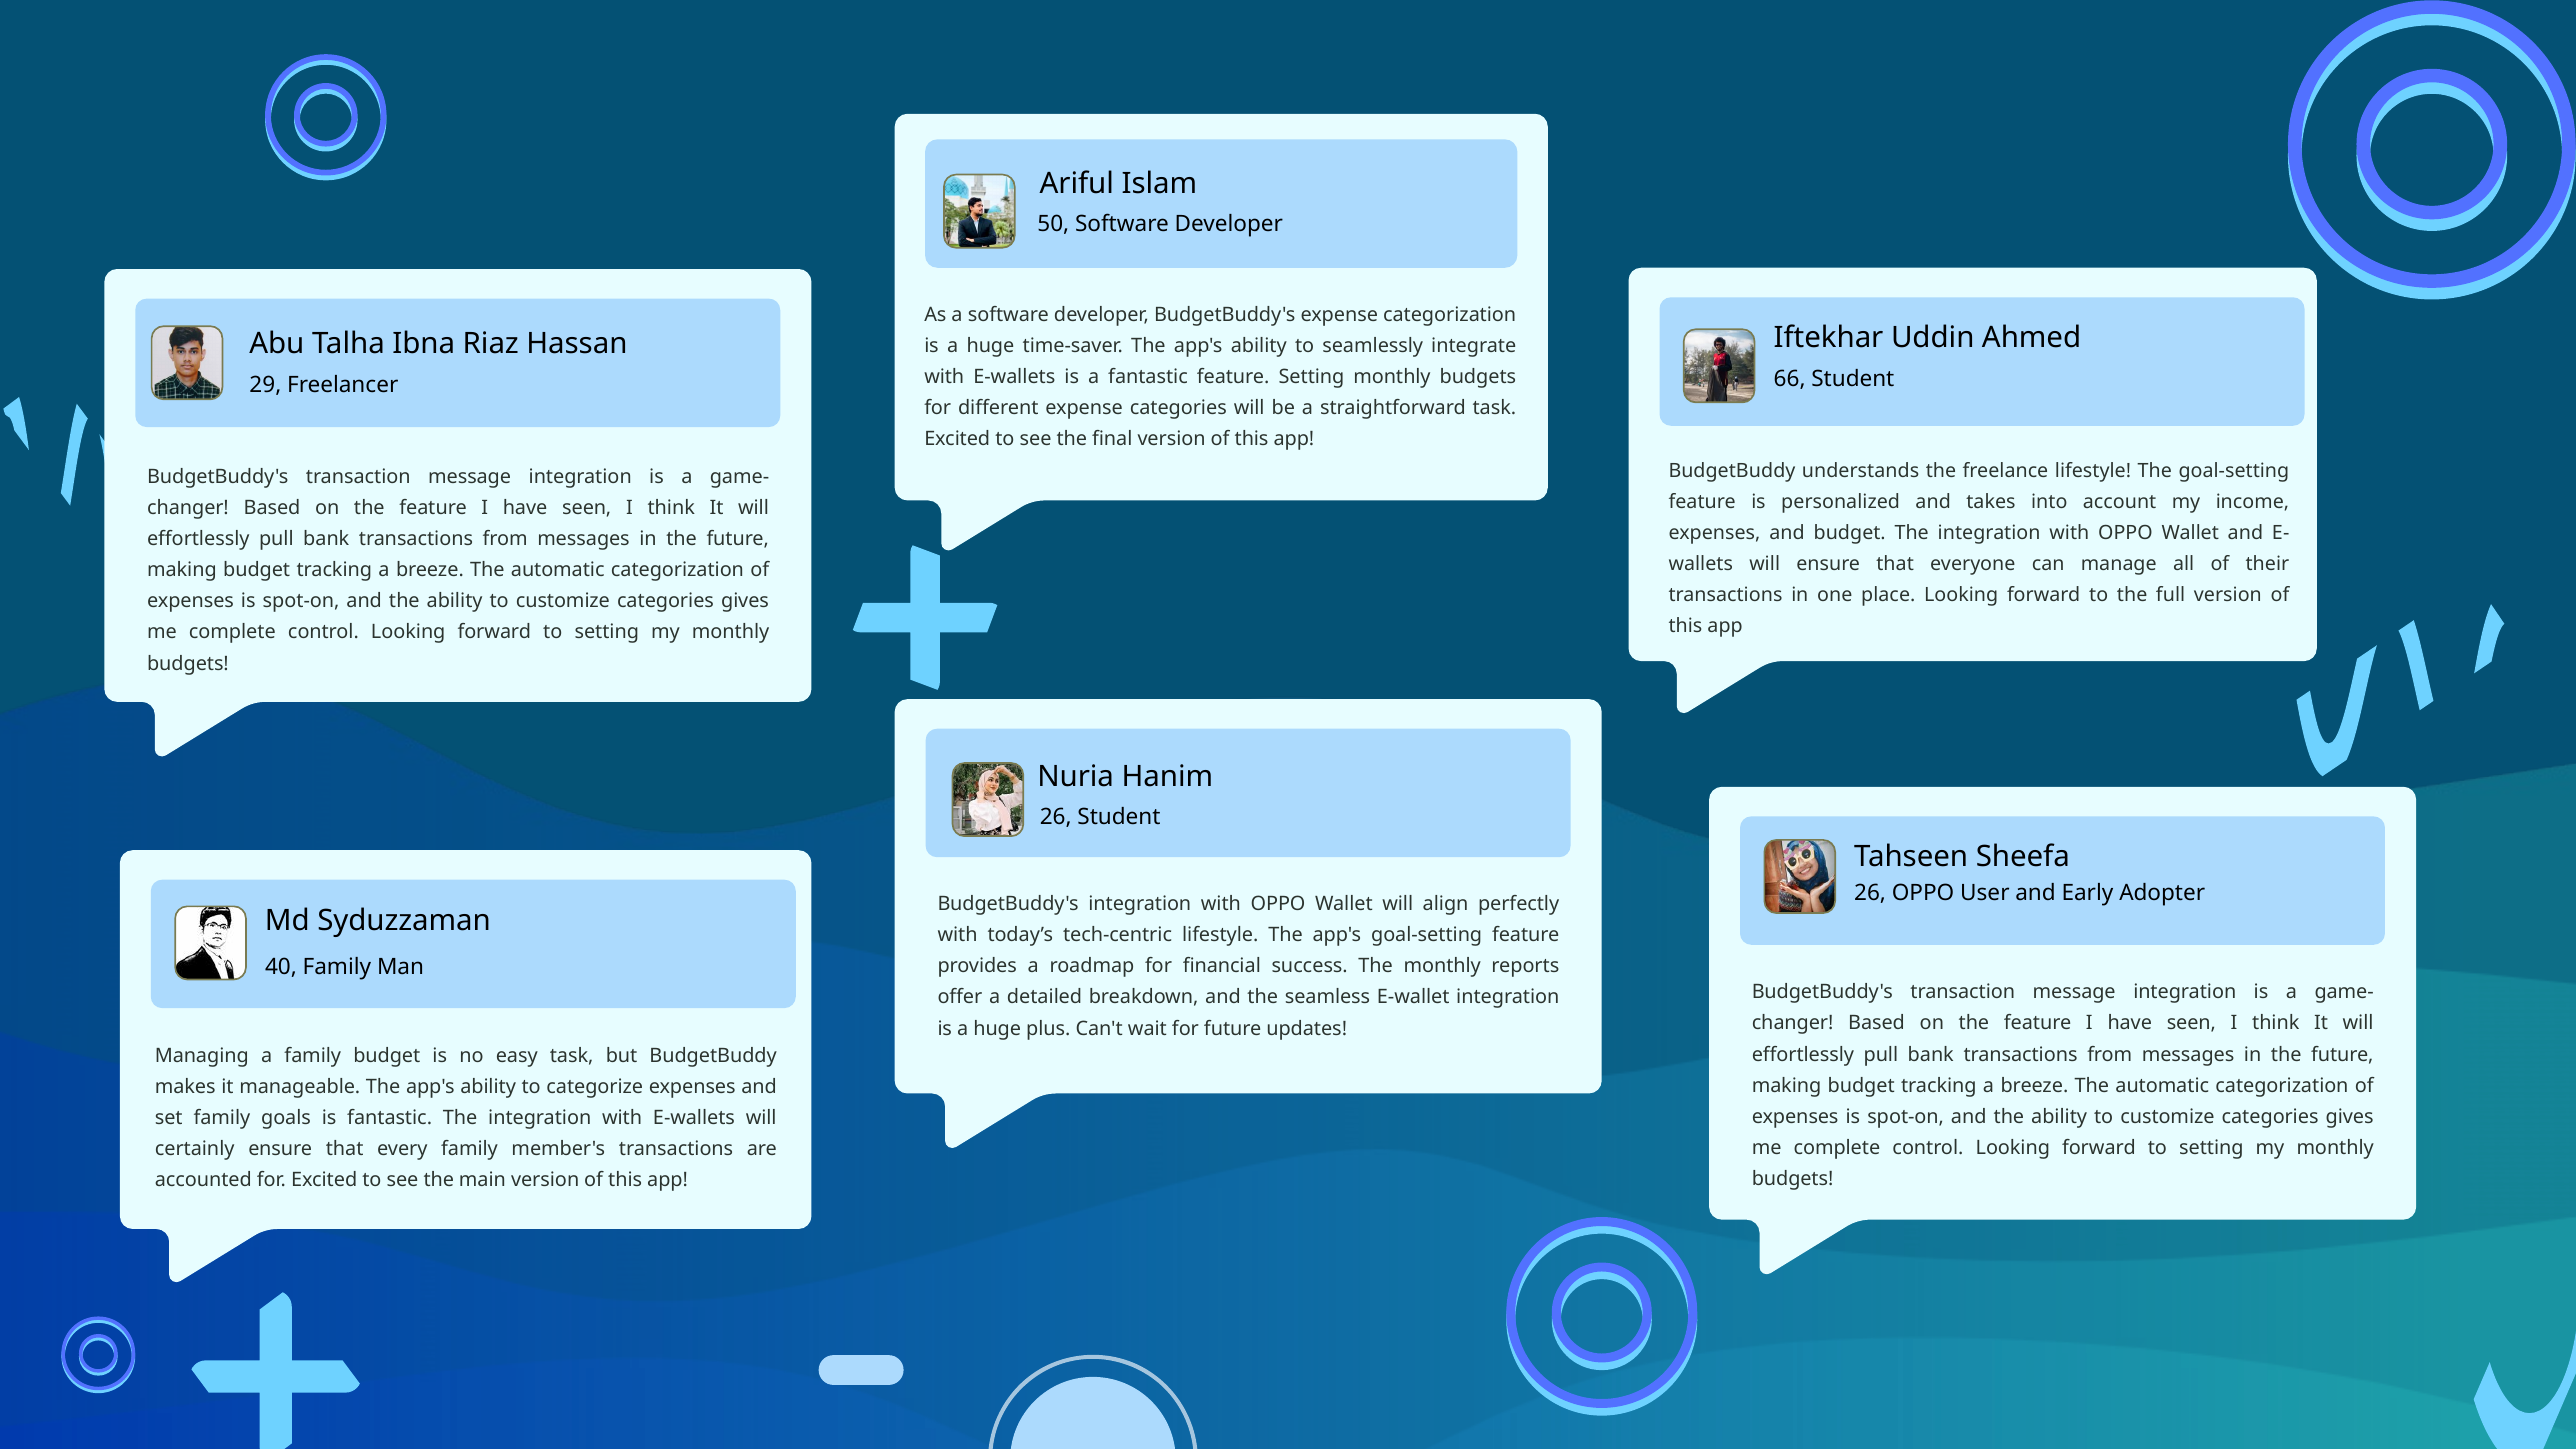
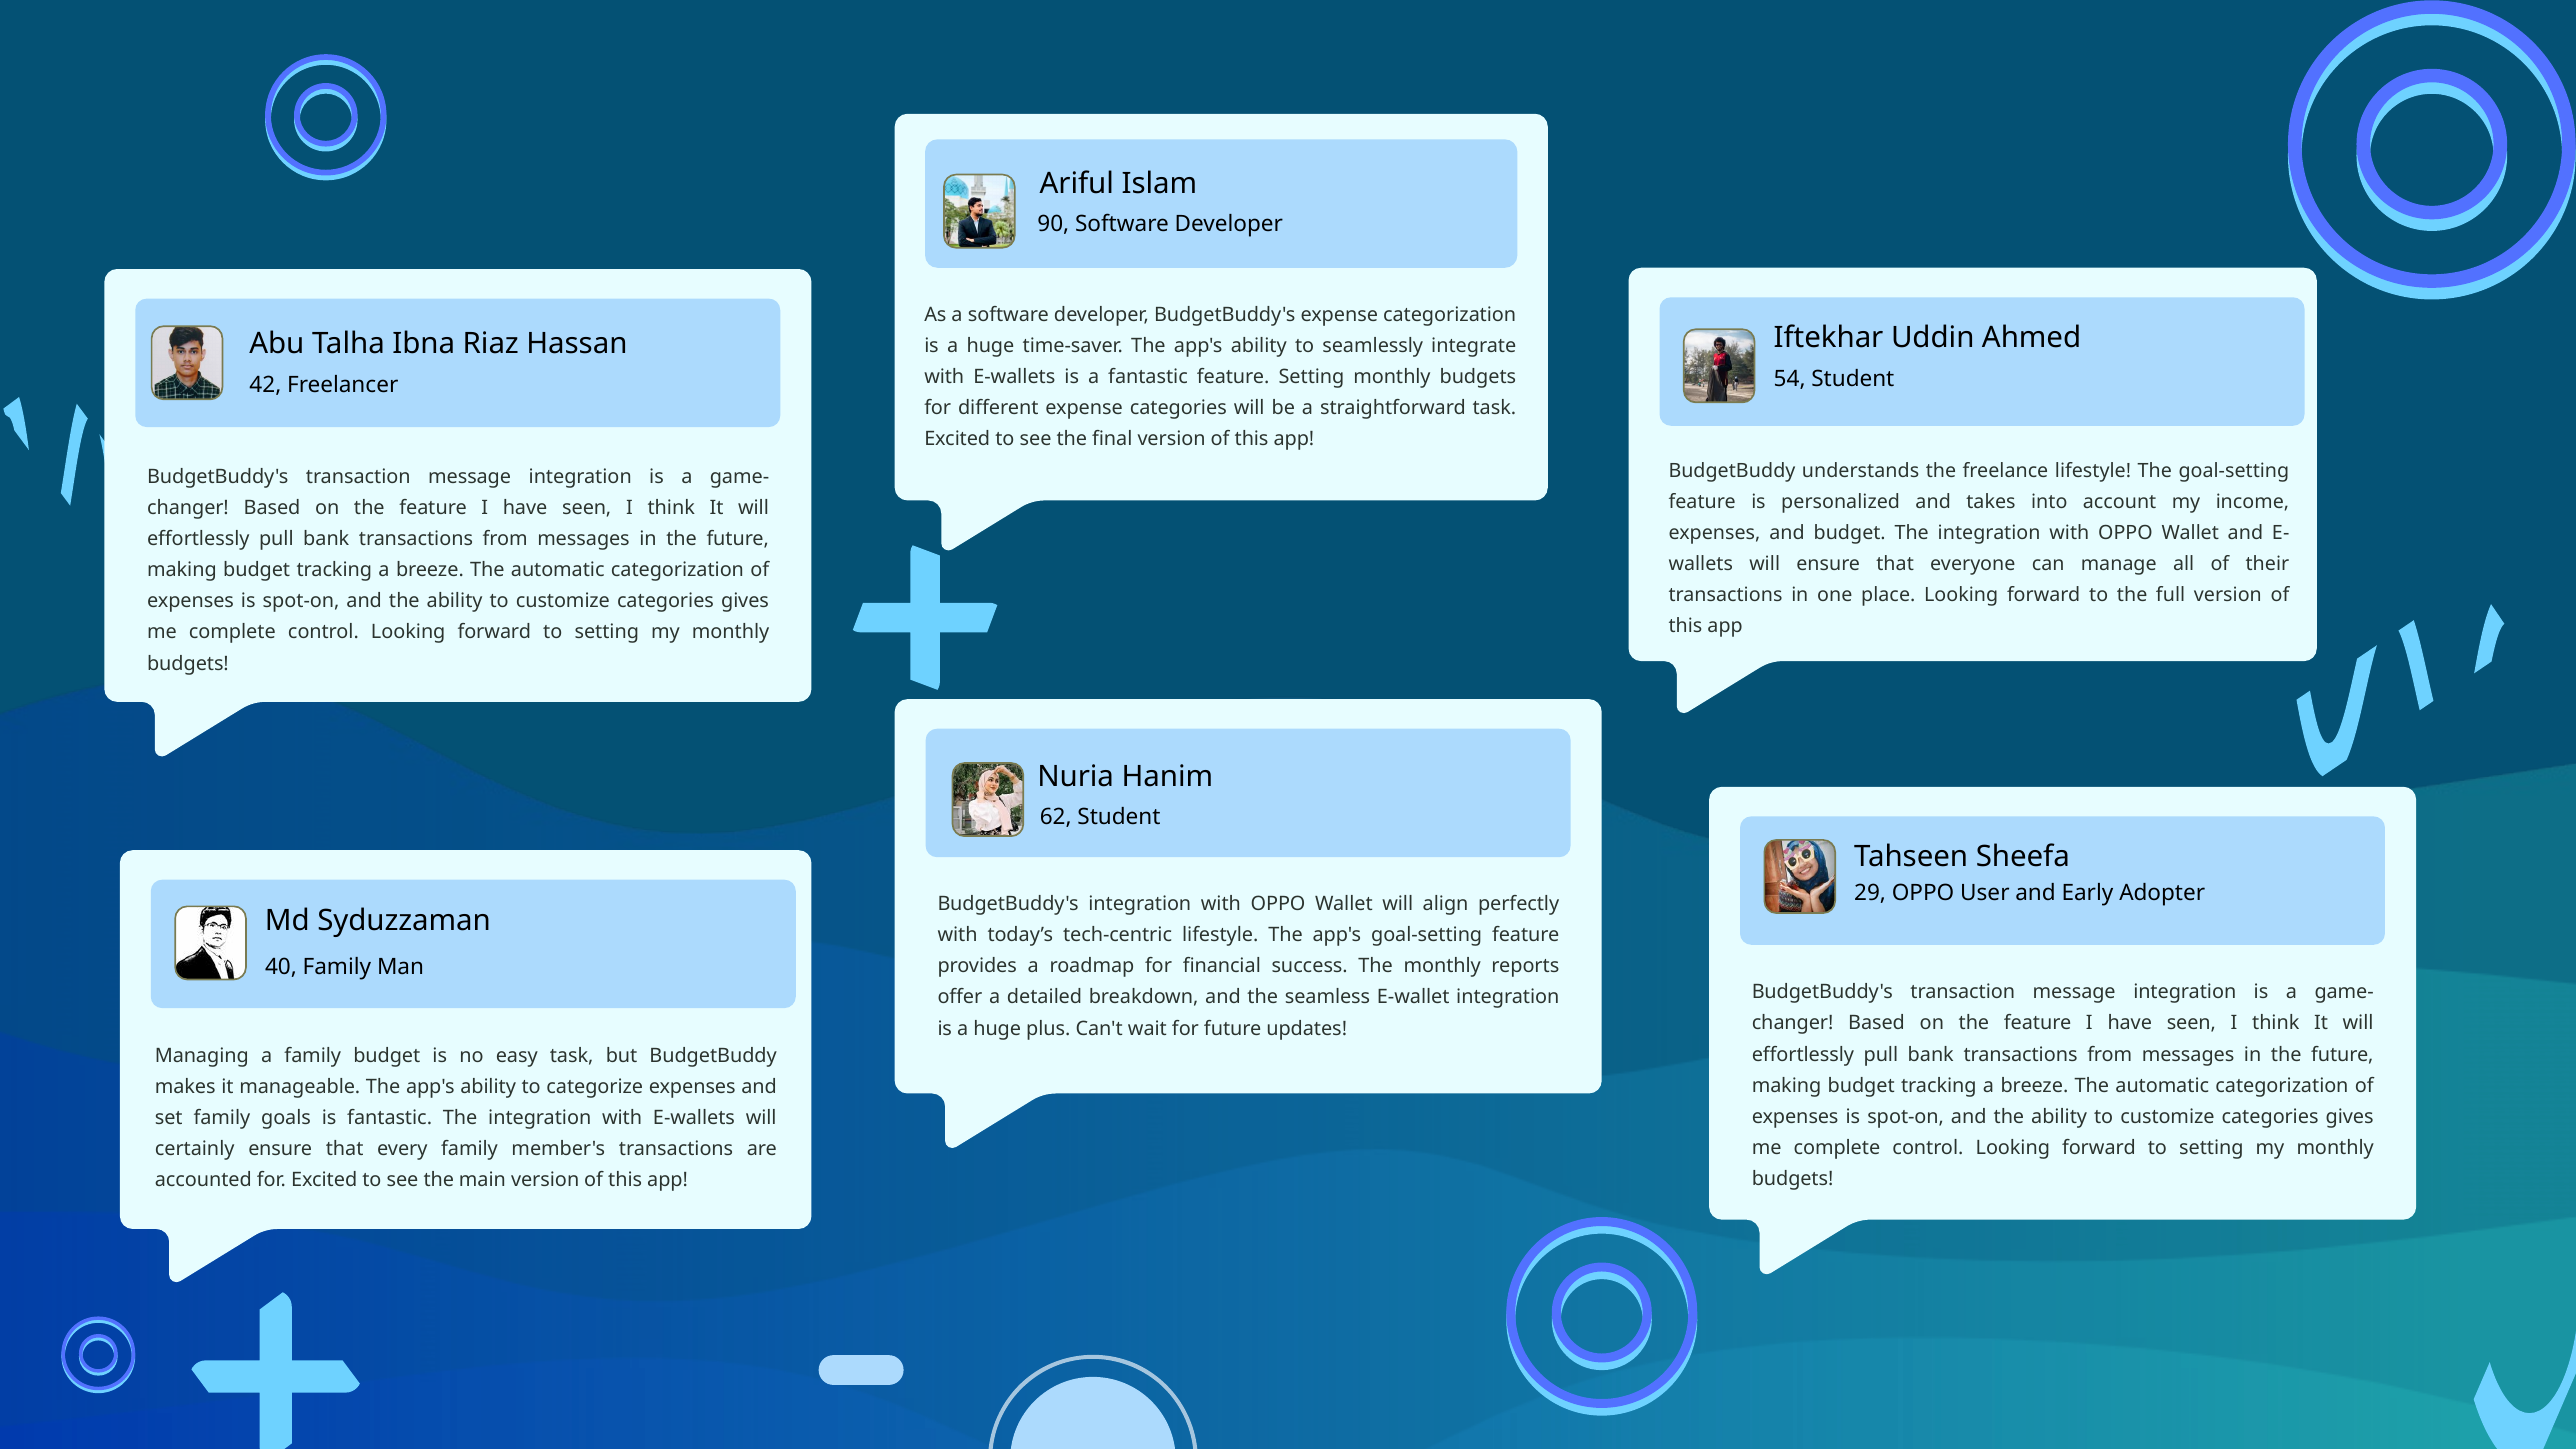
50: 50 -> 90
66: 66 -> 54
29: 29 -> 42
26 at (1056, 817): 26 -> 62
26 at (1870, 893): 26 -> 29
